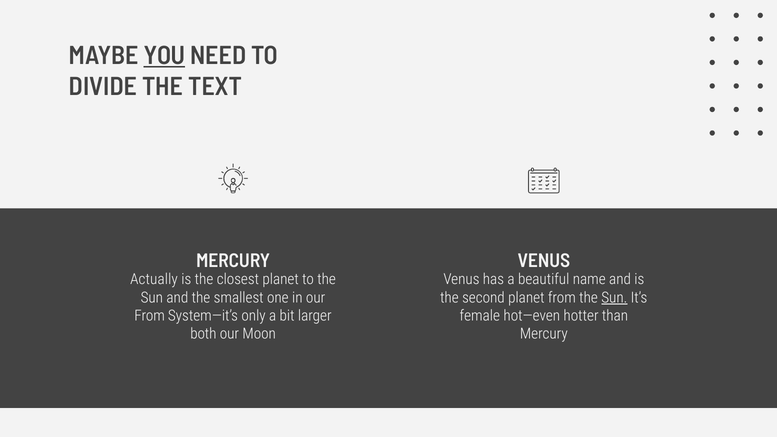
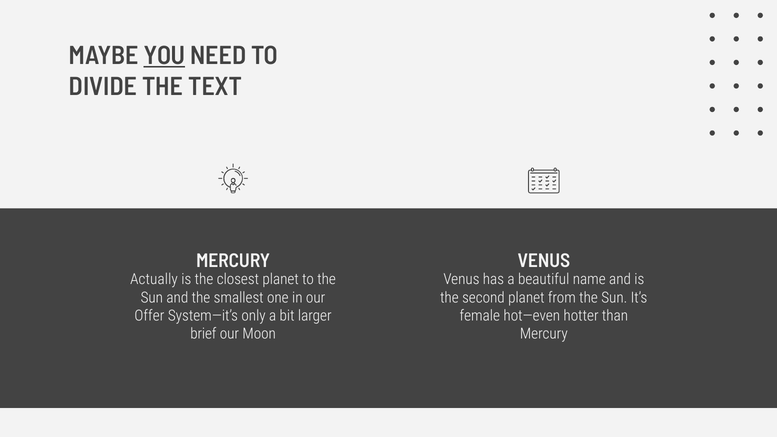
Sun at (614, 298) underline: present -> none
From at (150, 316): From -> Offer
both: both -> brief
